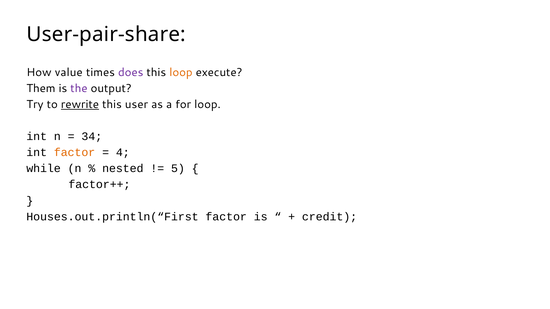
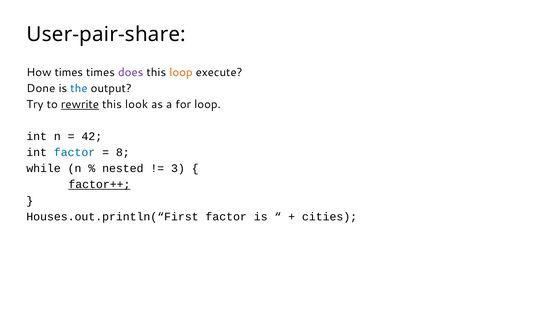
How value: value -> times
Them: Them -> Done
the colour: purple -> blue
user: user -> look
34: 34 -> 42
factor at (75, 153) colour: orange -> blue
4: 4 -> 8
5: 5 -> 3
factor++ underline: none -> present
credit: credit -> cities
